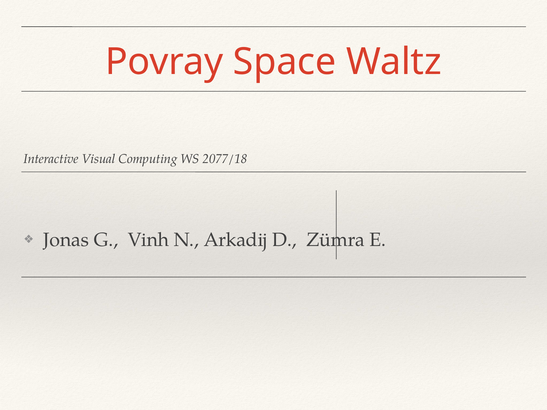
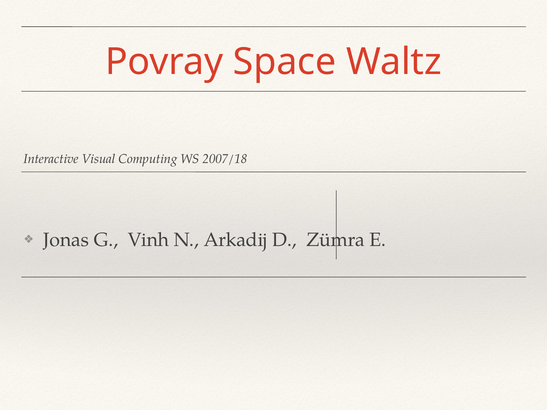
2077/18: 2077/18 -> 2007/18
